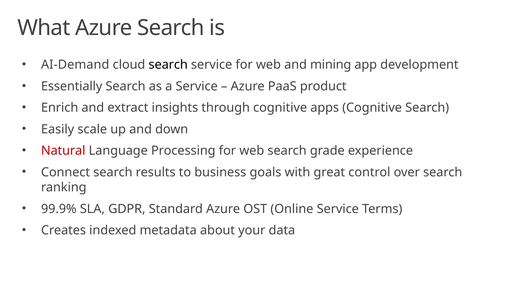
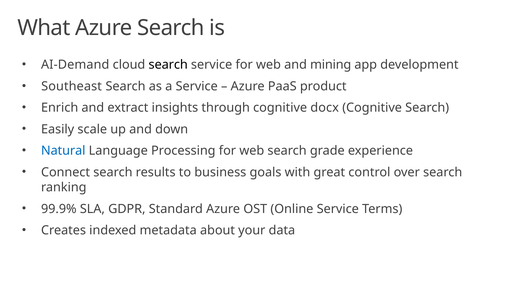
Essentially: Essentially -> Southeast
apps: apps -> docx
Natural colour: red -> blue
